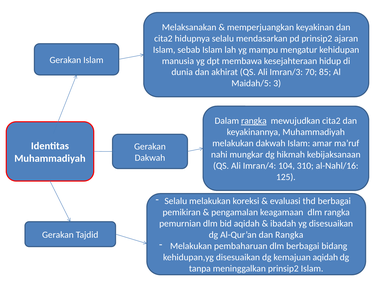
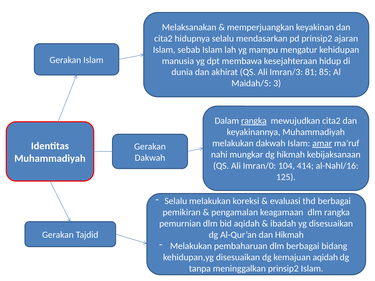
70: 70 -> 81
amar underline: none -> present
Imran/4: Imran/4 -> Imran/0
310: 310 -> 414
dan Rangka: Rangka -> Hikmah
